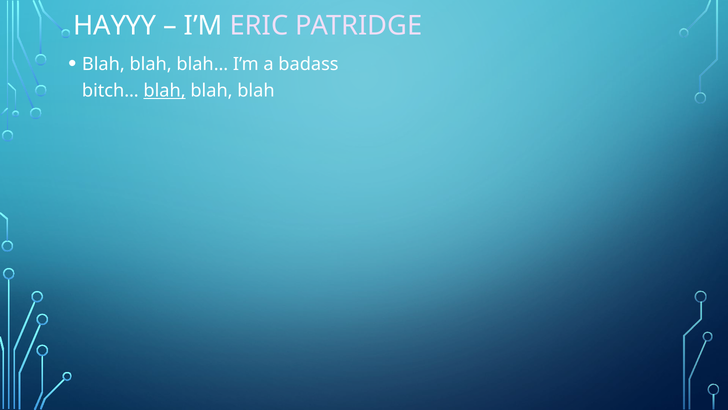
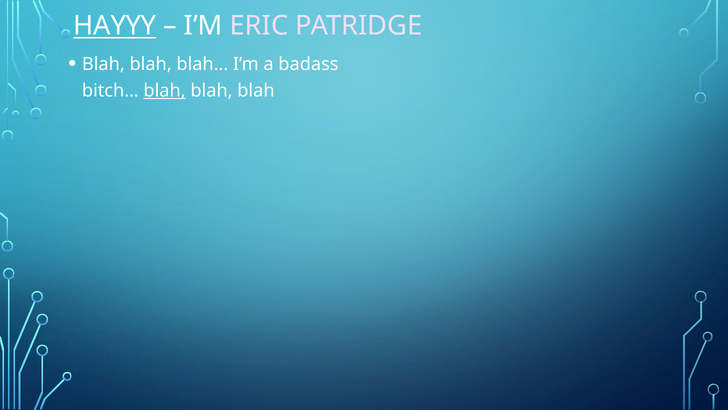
HAYYY underline: none -> present
